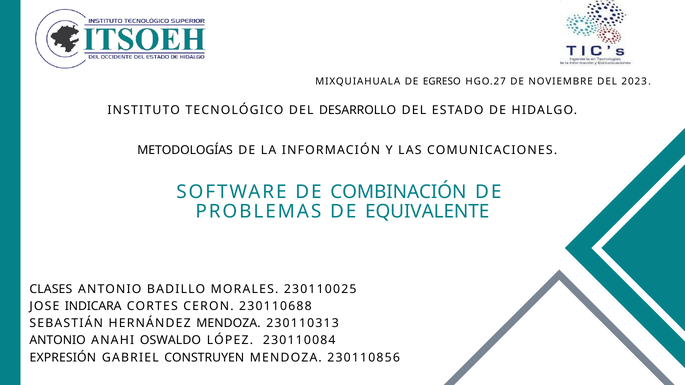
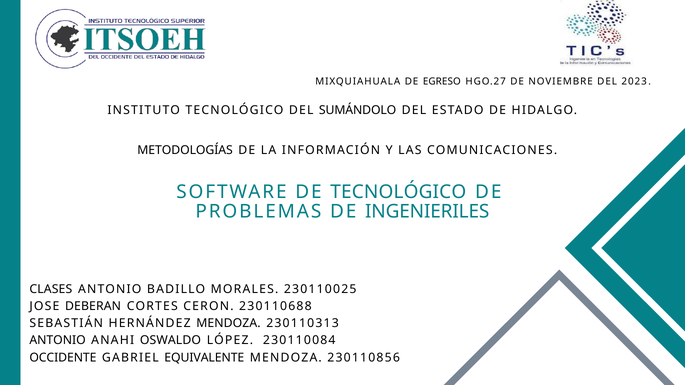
DESARROLLO: DESARROLLO -> SUMÁNDOLO
DE COMBINACIÓN: COMBINACIÓN -> TECNOLÓGICO
EQUIVALENTE: EQUIVALENTE -> INGENIERILES
INDICARA: INDICARA -> DEBERAN
EXPRESIÓN: EXPRESIÓN -> OCCIDENTE
CONSTRUYEN: CONSTRUYEN -> EQUIVALENTE
